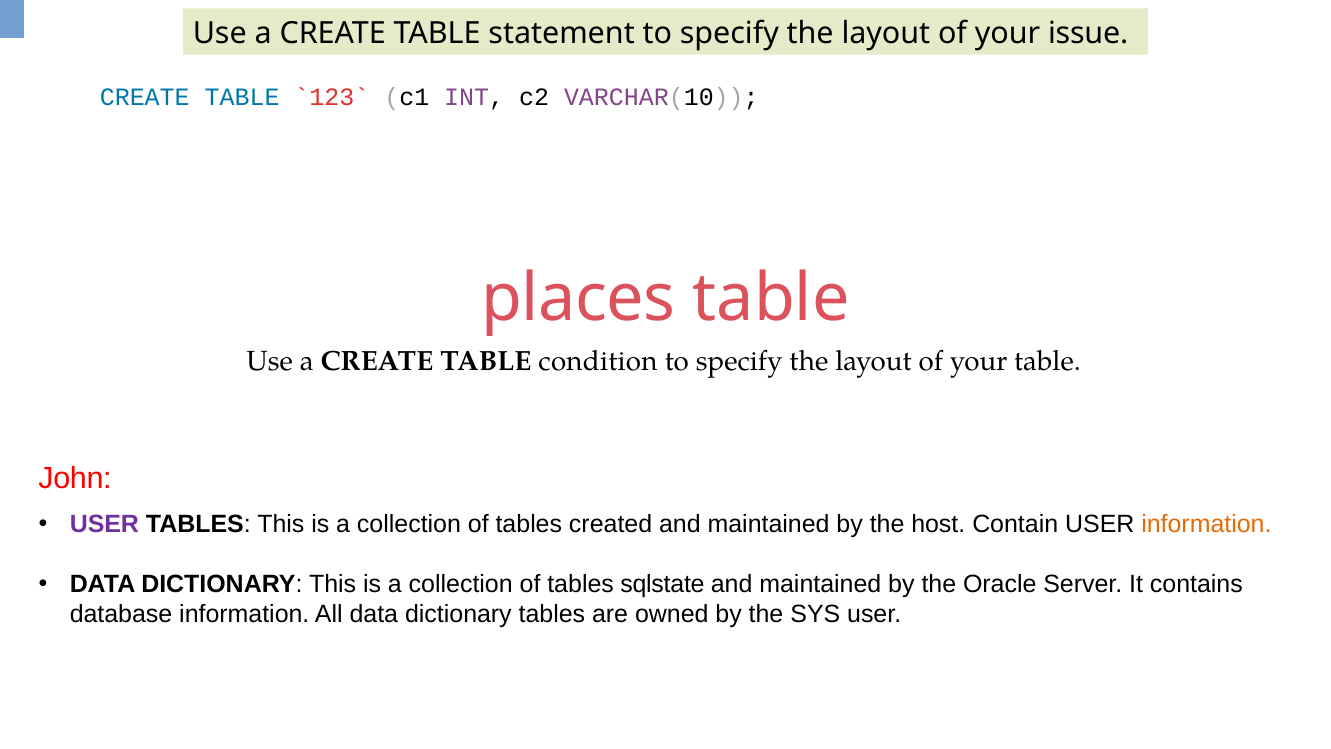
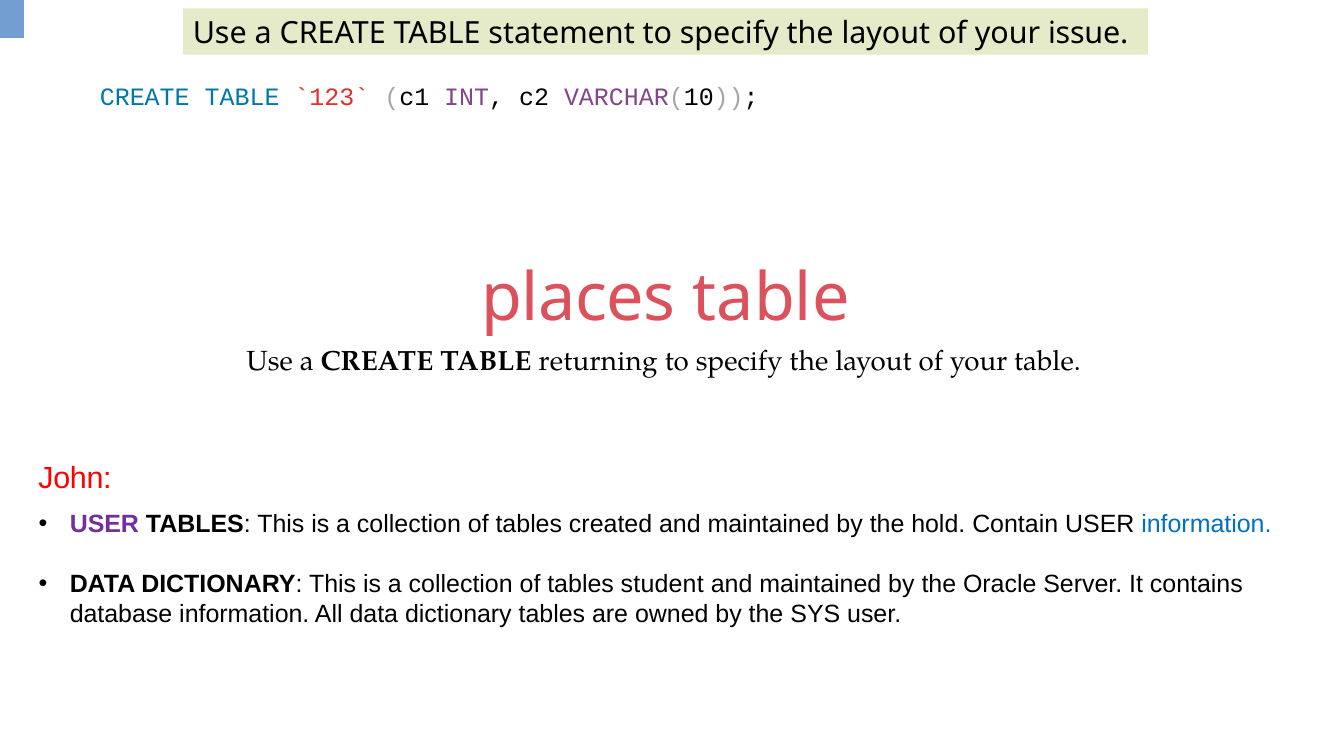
condition: condition -> returning
host: host -> hold
information at (1206, 524) colour: orange -> blue
sqlstate: sqlstate -> student
